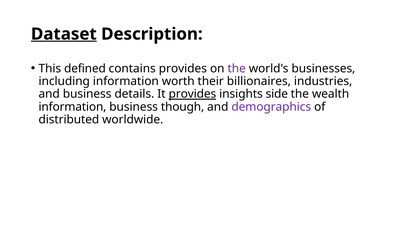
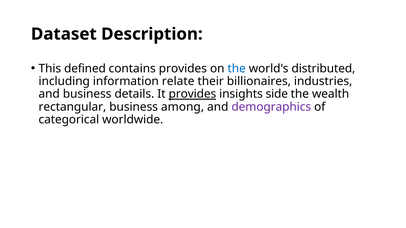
Dataset underline: present -> none
the at (237, 69) colour: purple -> blue
businesses: businesses -> distributed
worth: worth -> relate
information at (72, 107): information -> rectangular
though: though -> among
distributed: distributed -> categorical
